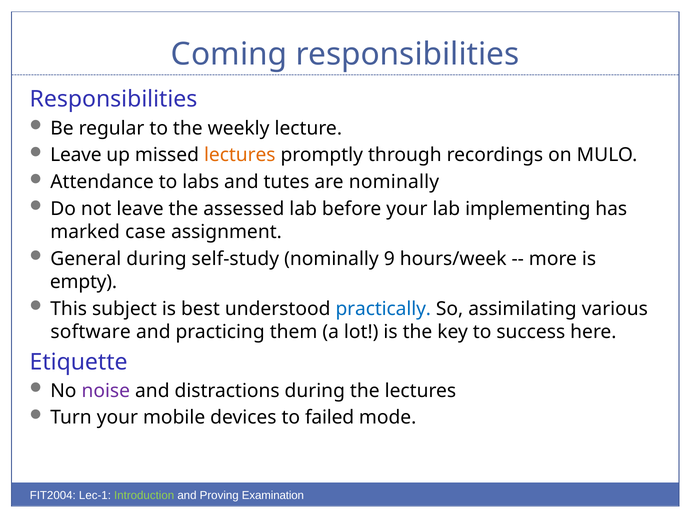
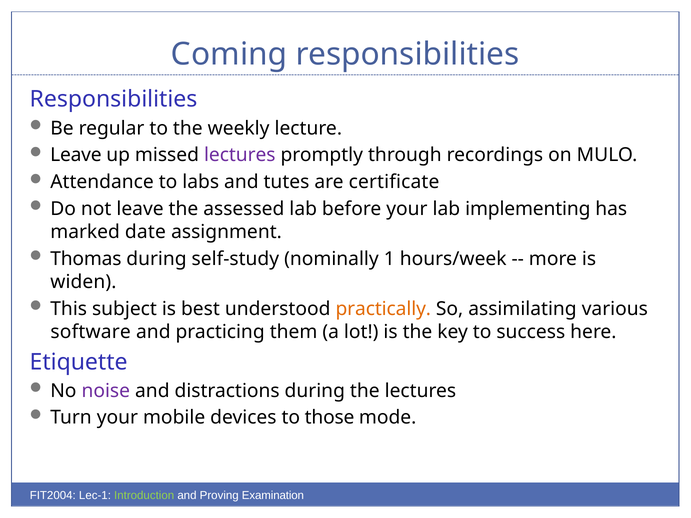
lectures at (240, 155) colour: orange -> purple
are nominally: nominally -> certificate
case: case -> date
General: General -> Thomas
9: 9 -> 1
empty: empty -> widen
practically colour: blue -> orange
failed: failed -> those
